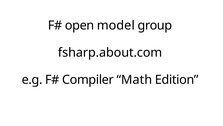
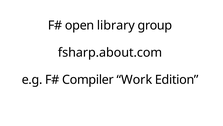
model: model -> library
Math: Math -> Work
